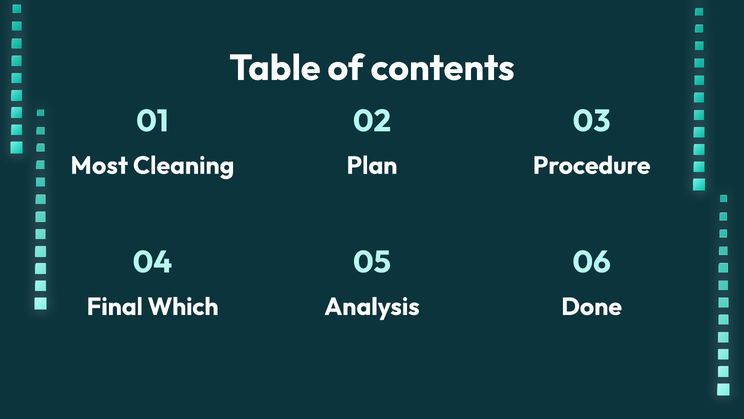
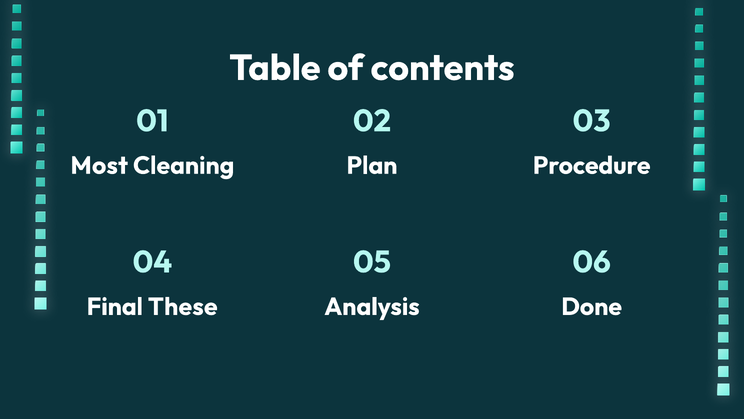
Which: Which -> These
